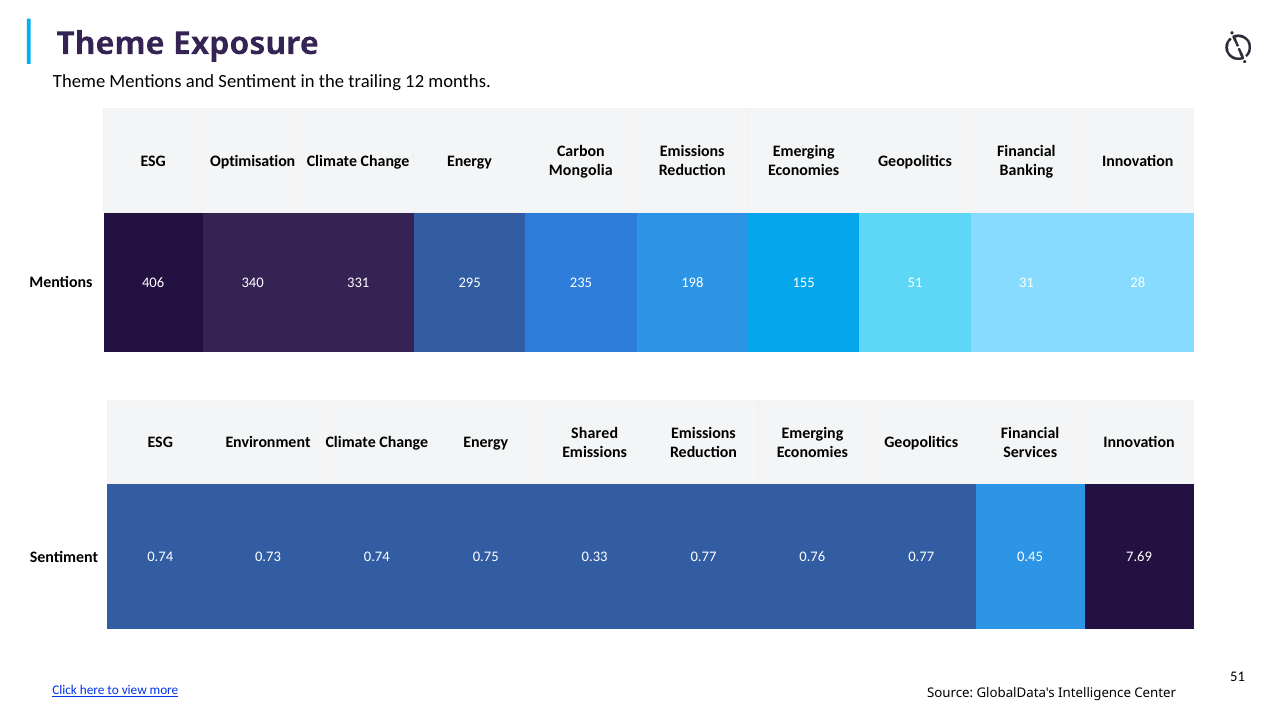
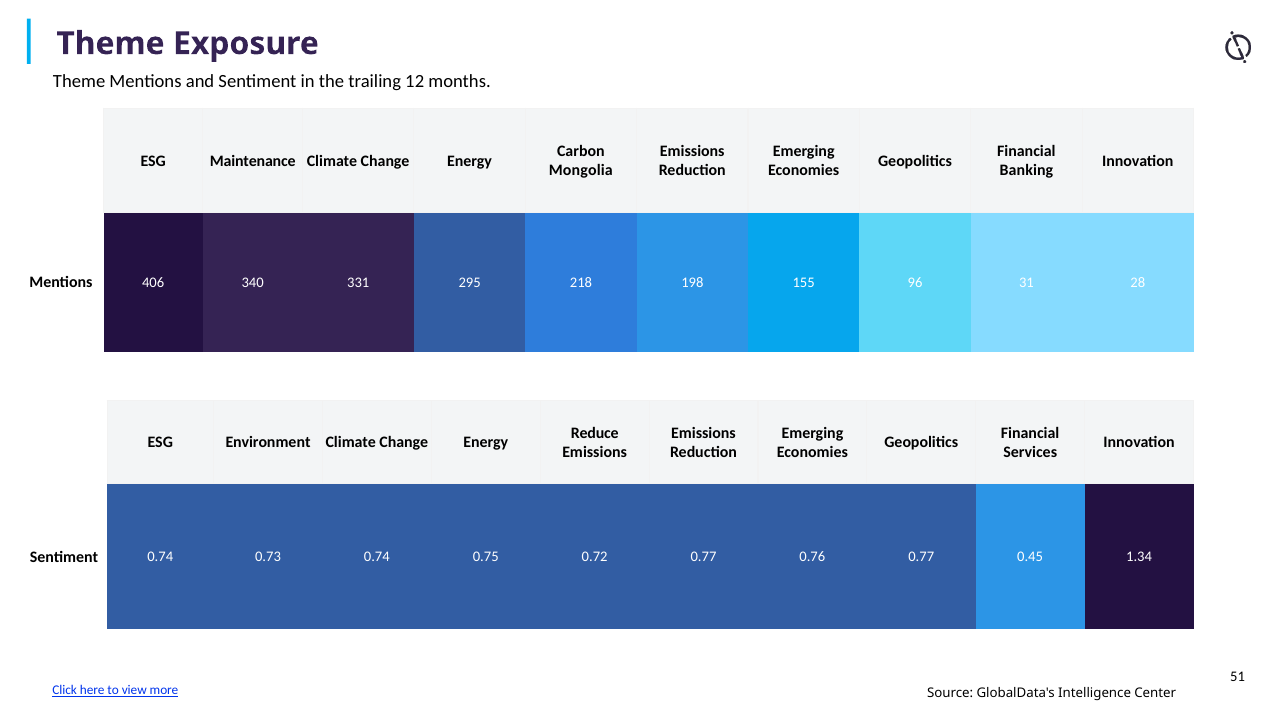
Optimisation: Optimisation -> Maintenance
235: 235 -> 218
155 51: 51 -> 96
Shared: Shared -> Reduce
0.33: 0.33 -> 0.72
7.69: 7.69 -> 1.34
